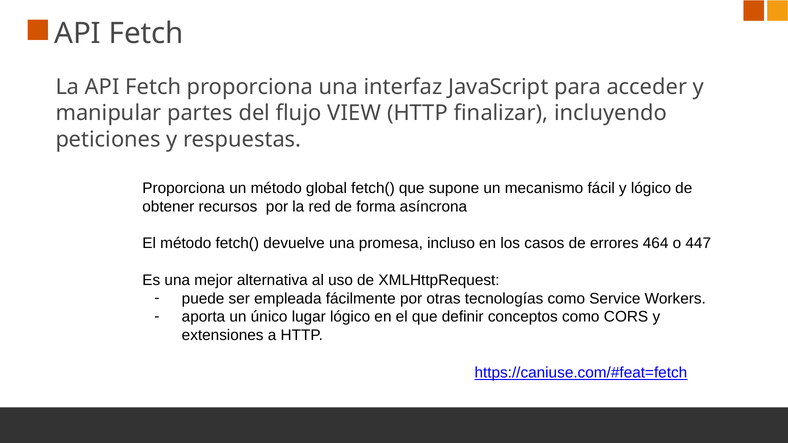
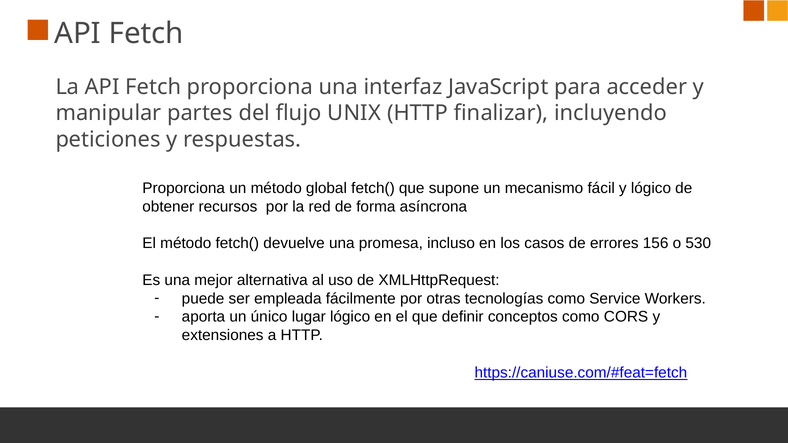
VIEW: VIEW -> UNIX
464: 464 -> 156
447: 447 -> 530
